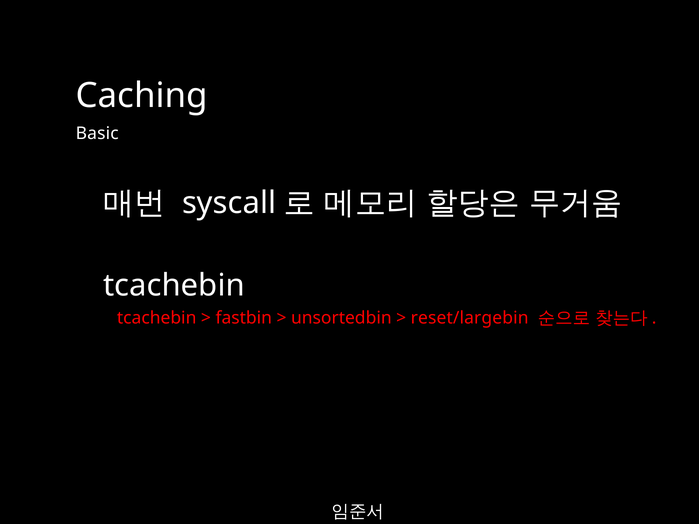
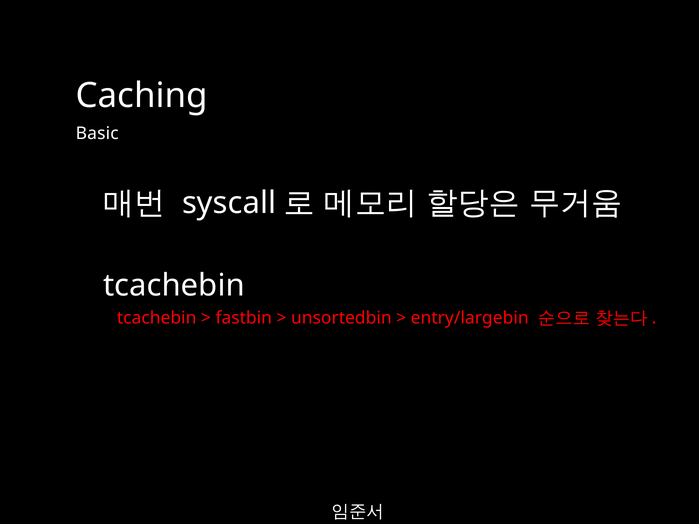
reset/largebin: reset/largebin -> entry/largebin
